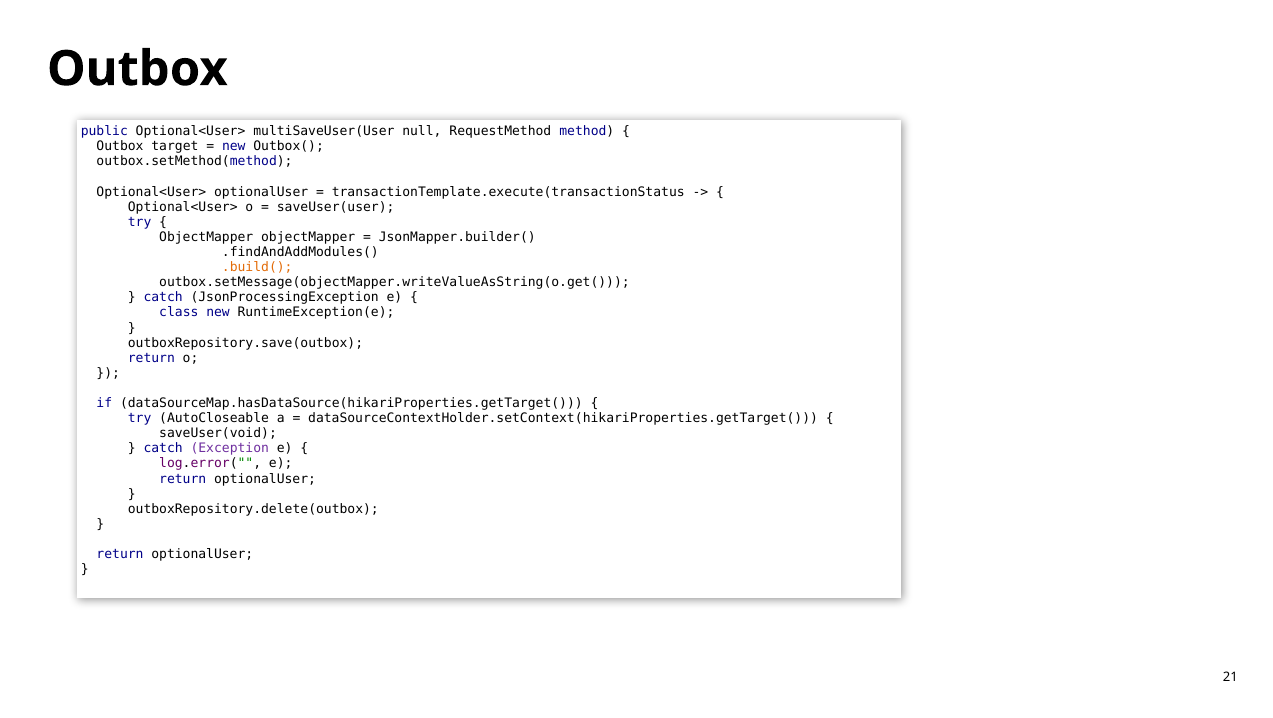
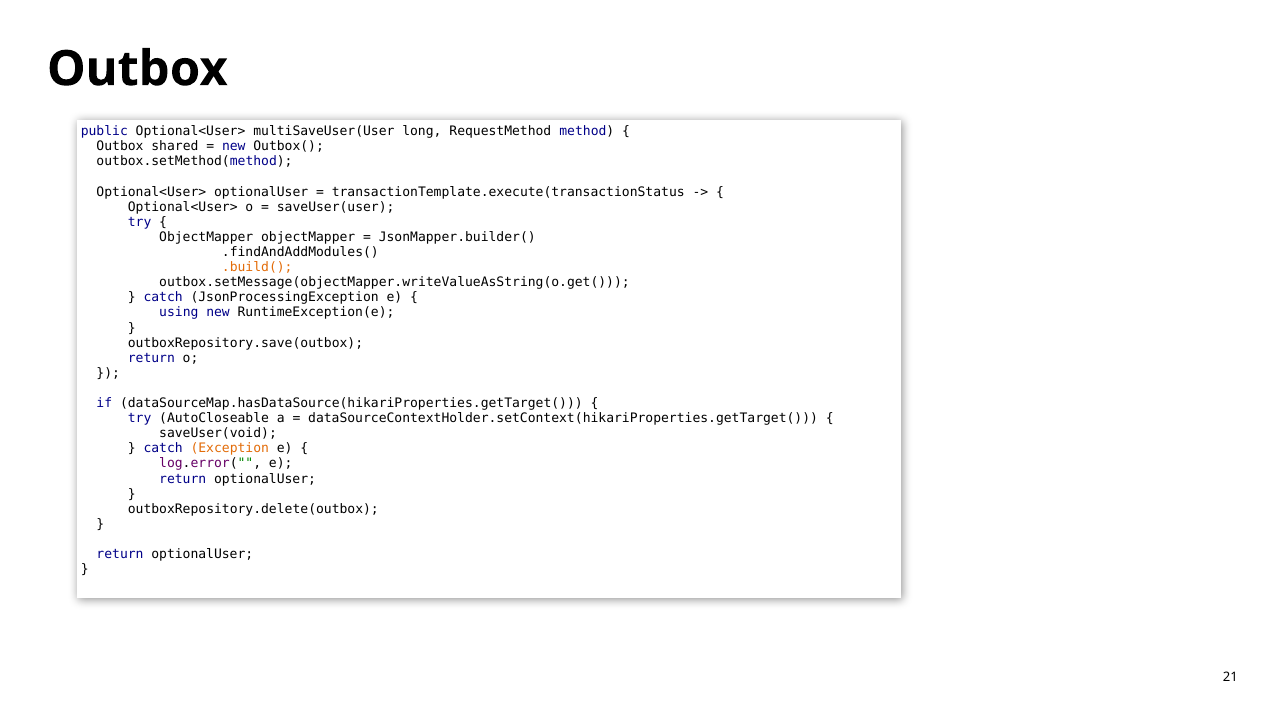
null: null -> long
target: target -> shared
class: class -> using
Exception colour: purple -> orange
